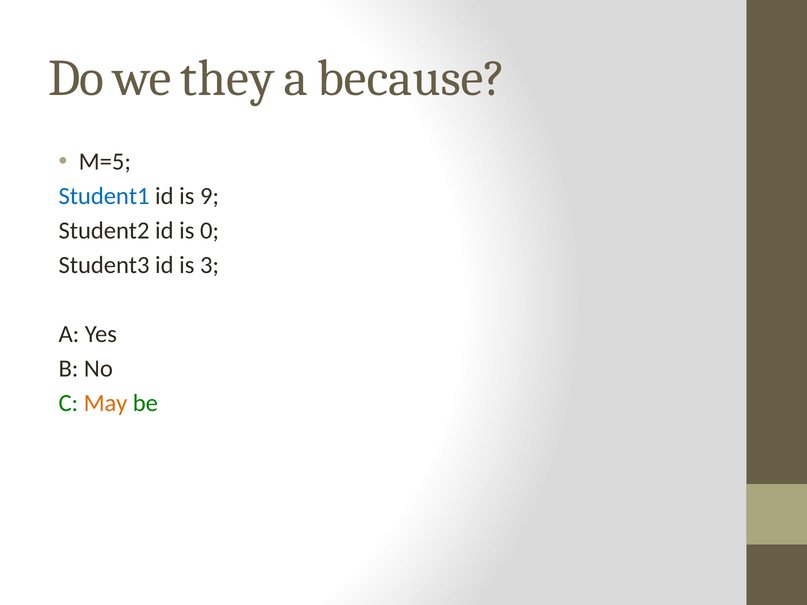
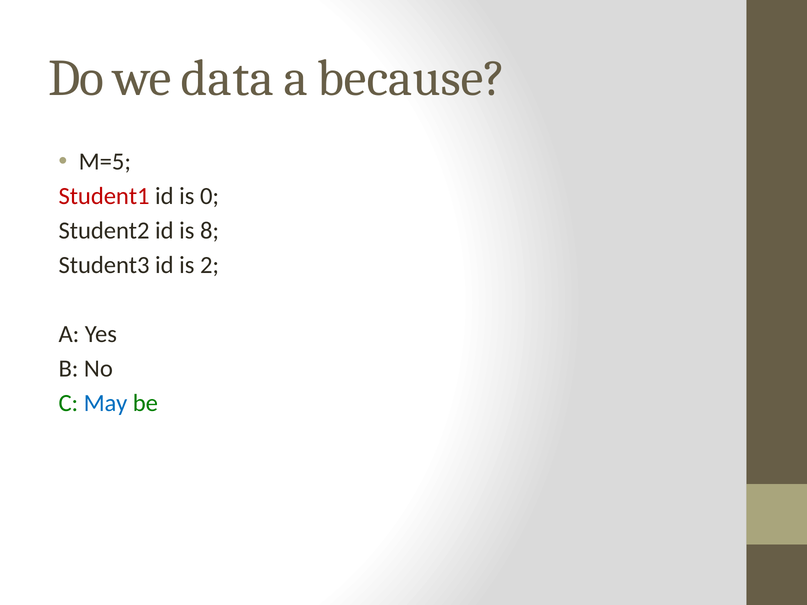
they: they -> data
Student1 colour: blue -> red
9: 9 -> 0
0: 0 -> 8
3: 3 -> 2
May colour: orange -> blue
